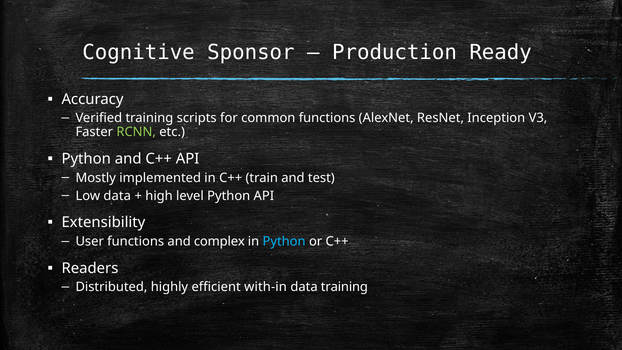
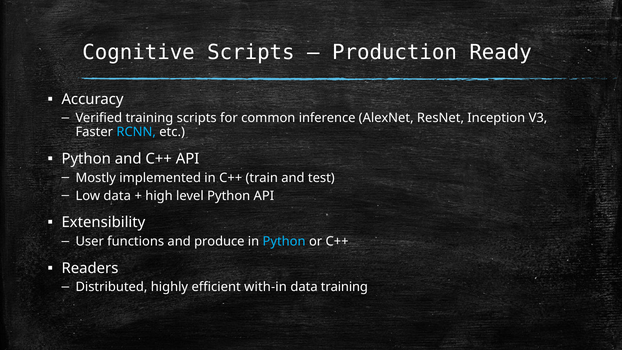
Cognitive Sponsor: Sponsor -> Scripts
common functions: functions -> inference
RCNN colour: light green -> light blue
complex: complex -> produce
